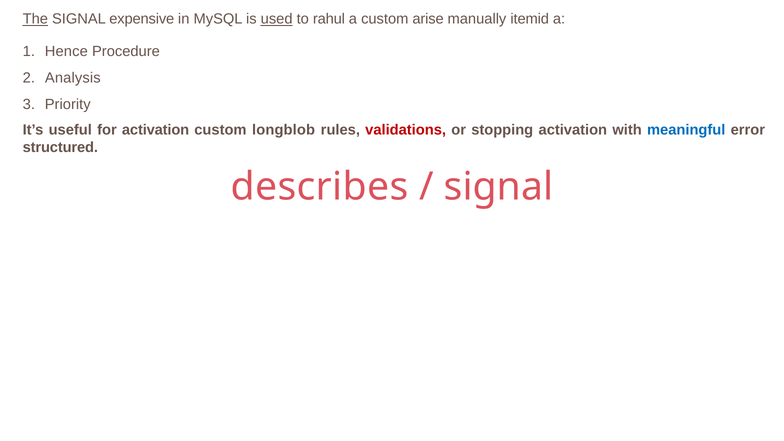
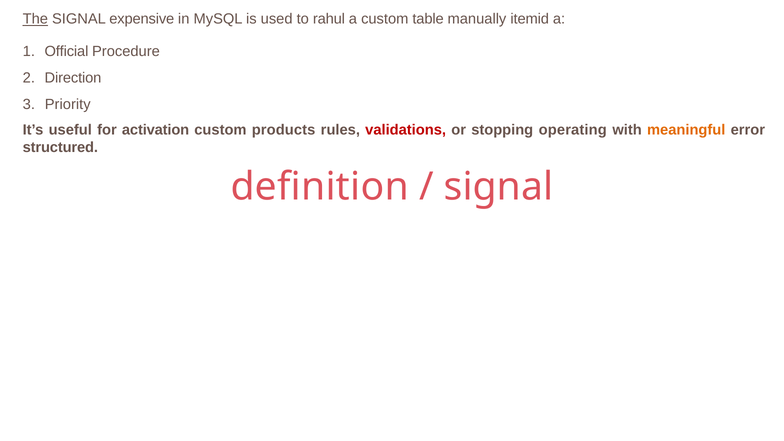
used underline: present -> none
arise: arise -> table
Hence: Hence -> Official
Analysis: Analysis -> Direction
longblob: longblob -> products
stopping activation: activation -> operating
meaningful colour: blue -> orange
describes: describes -> definition
